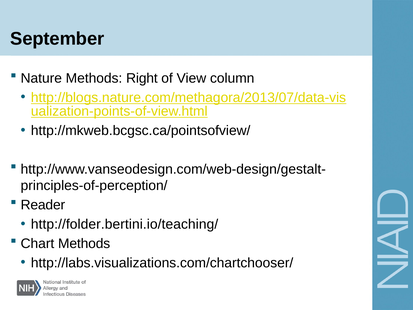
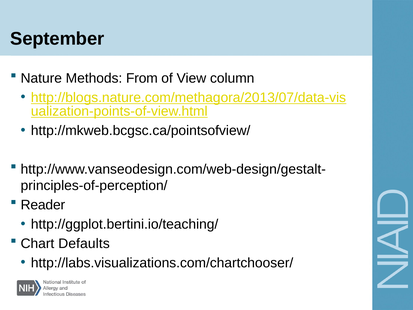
Right: Right -> From
http://folder.bertini.io/teaching/: http://folder.bertini.io/teaching/ -> http://ggplot.bertini.io/teaching/
Chart Methods: Methods -> Defaults
